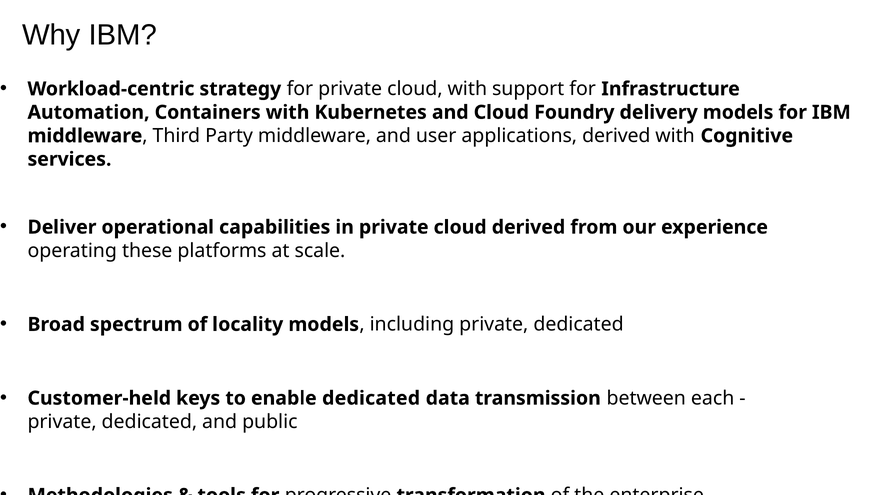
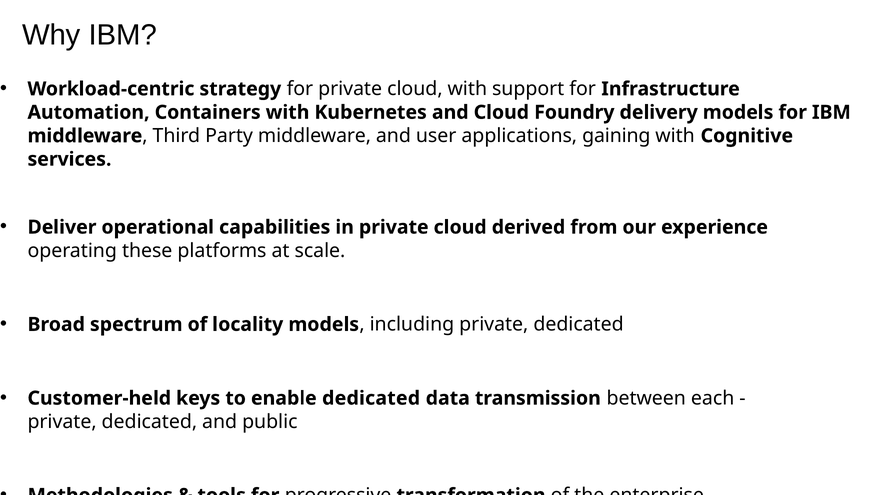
applications derived: derived -> gaining
